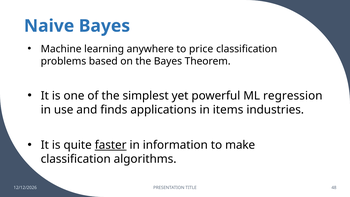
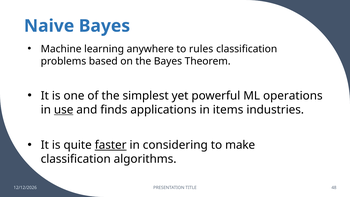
price: price -> rules
regression: regression -> operations
use underline: none -> present
information: information -> considering
